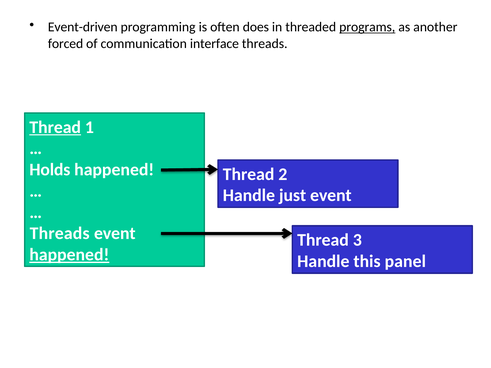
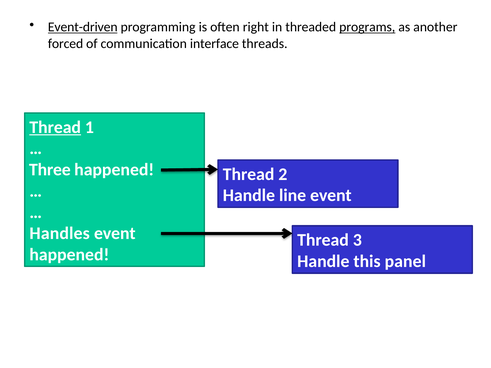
Event-driven underline: none -> present
does: does -> right
Holds: Holds -> Three
just: just -> line
Threads at (60, 234): Threads -> Handles
happened at (69, 255) underline: present -> none
